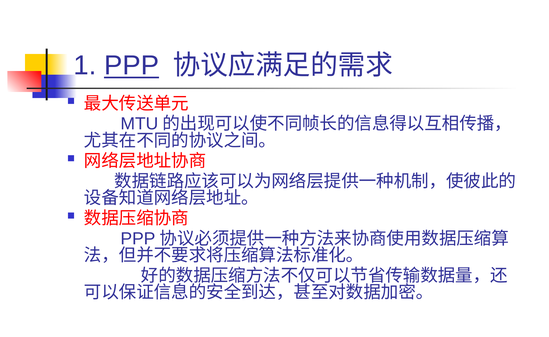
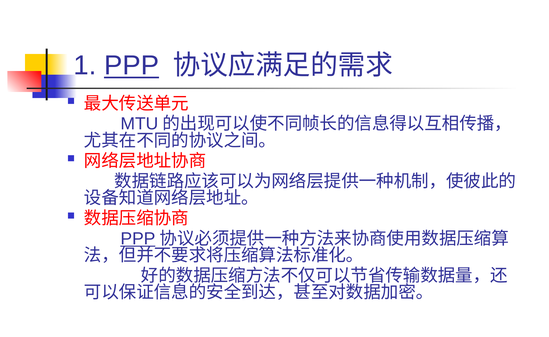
PPP at (138, 239) underline: none -> present
